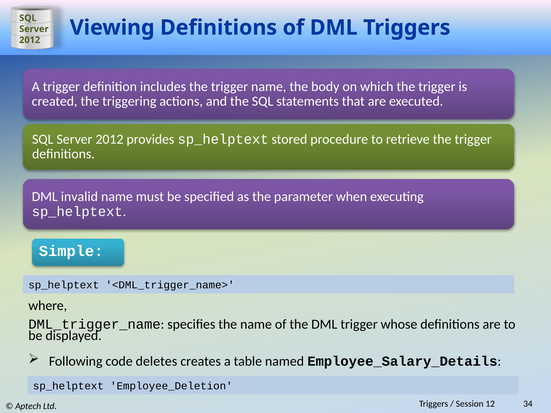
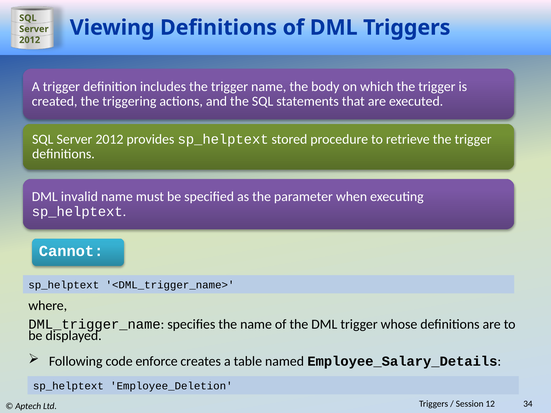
Simple: Simple -> Cannot
deletes: deletes -> enforce
